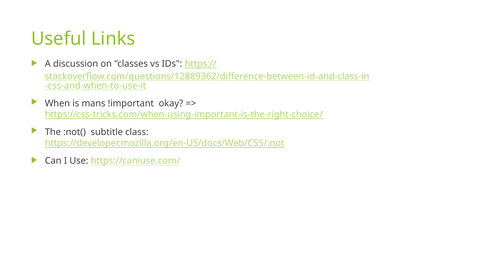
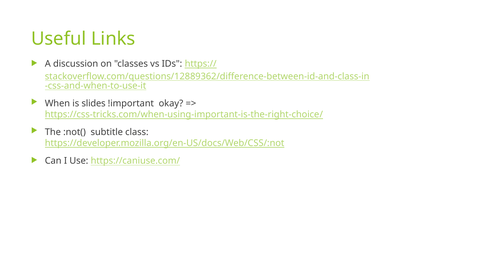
mans: mans -> slides
